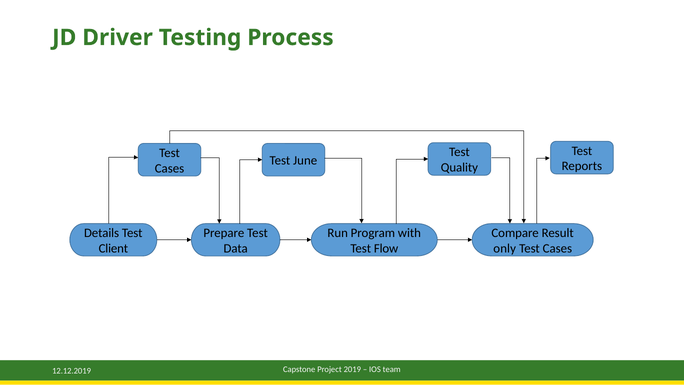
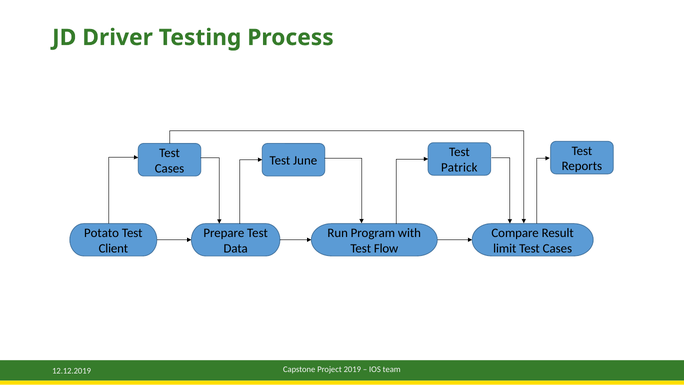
Quality: Quality -> Patrick
Details: Details -> Potato
only: only -> limit
